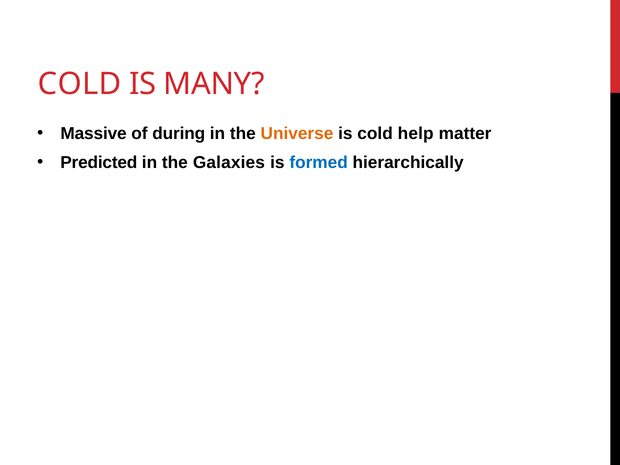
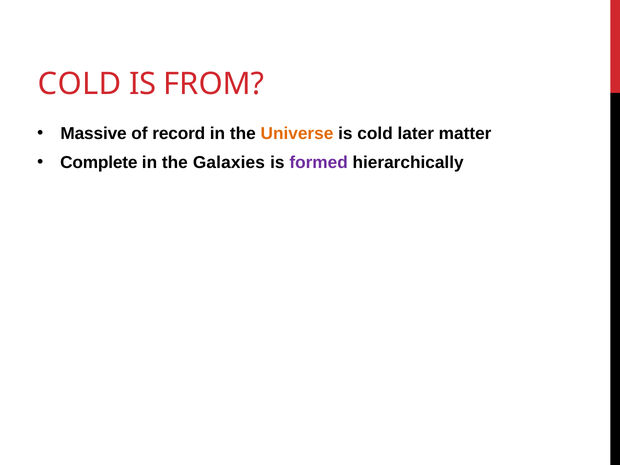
MANY: MANY -> FROM
during: during -> record
help: help -> later
Predicted: Predicted -> Complete
formed colour: blue -> purple
